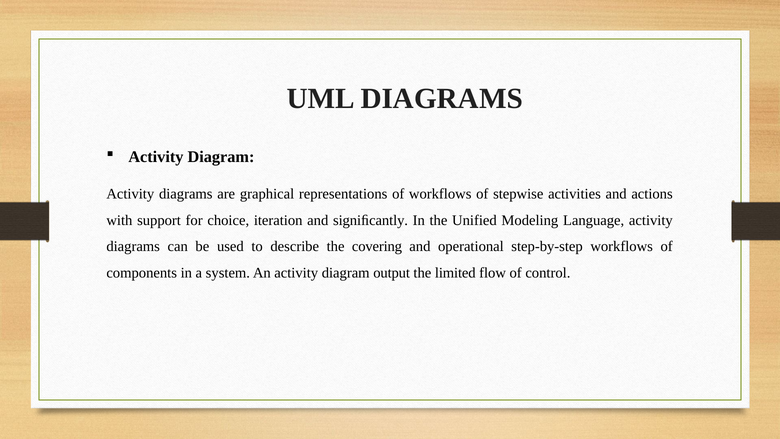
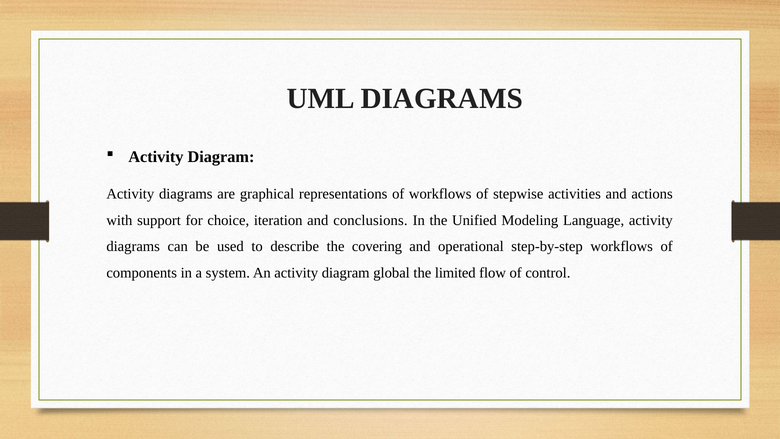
signiﬁcantly: signiﬁcantly -> conclusions
output: output -> global
